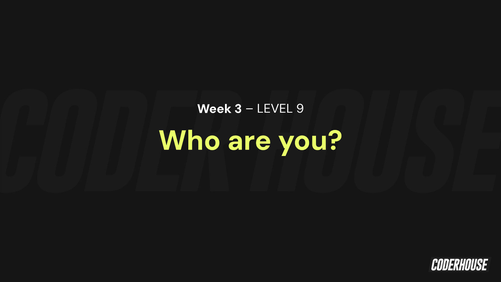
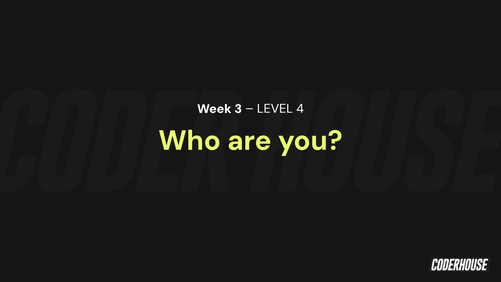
9: 9 -> 4
